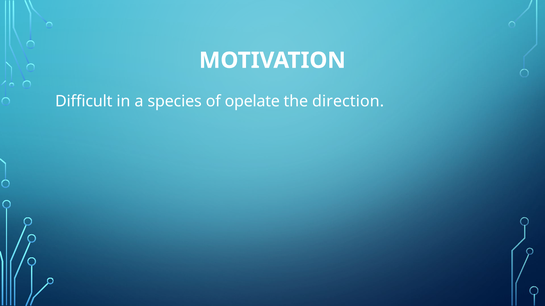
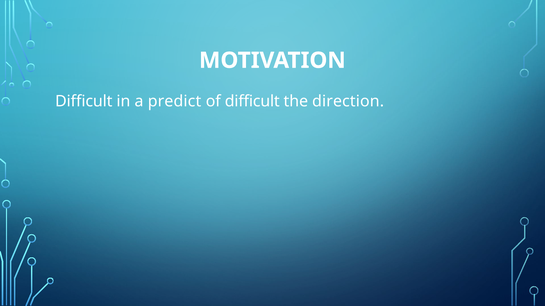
species: species -> predict
of opelate: opelate -> difficult
